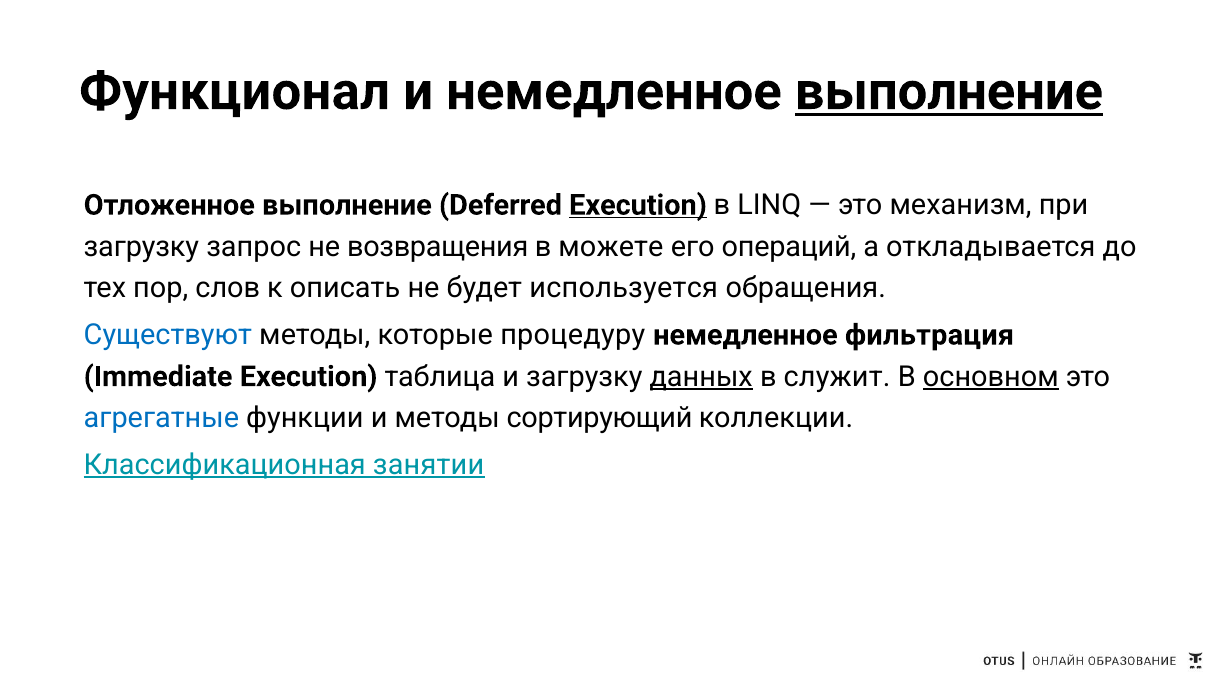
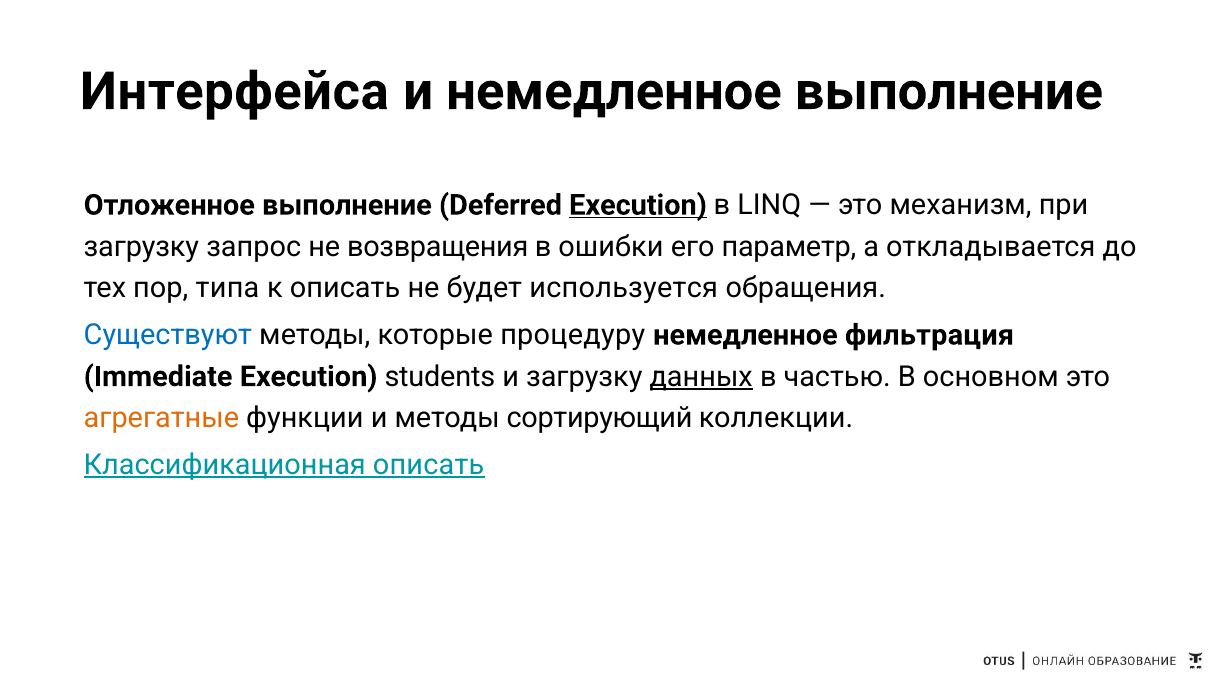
Функционал: Функционал -> Интерфейса
выполнение at (949, 92) underline: present -> none
можете: можете -> ошибки
операций: операций -> параметр
слов: слов -> типа
таблица: таблица -> students
служит: служит -> частью
основном underline: present -> none
агрегатные colour: blue -> orange
Классификационная занятии: занятии -> описать
